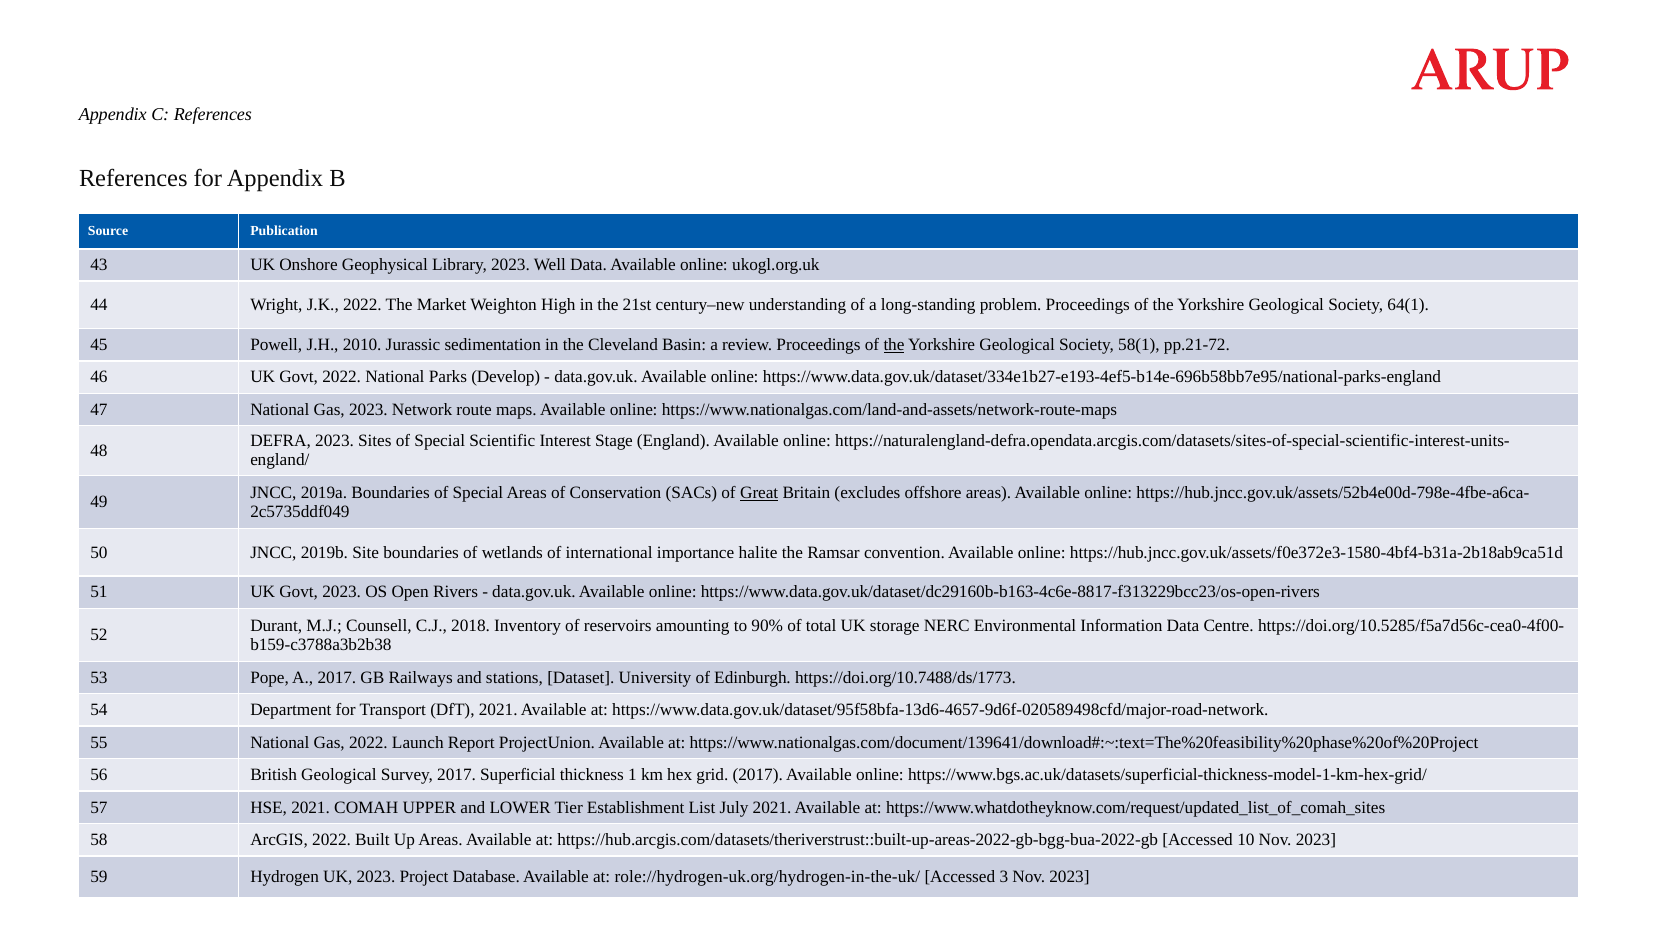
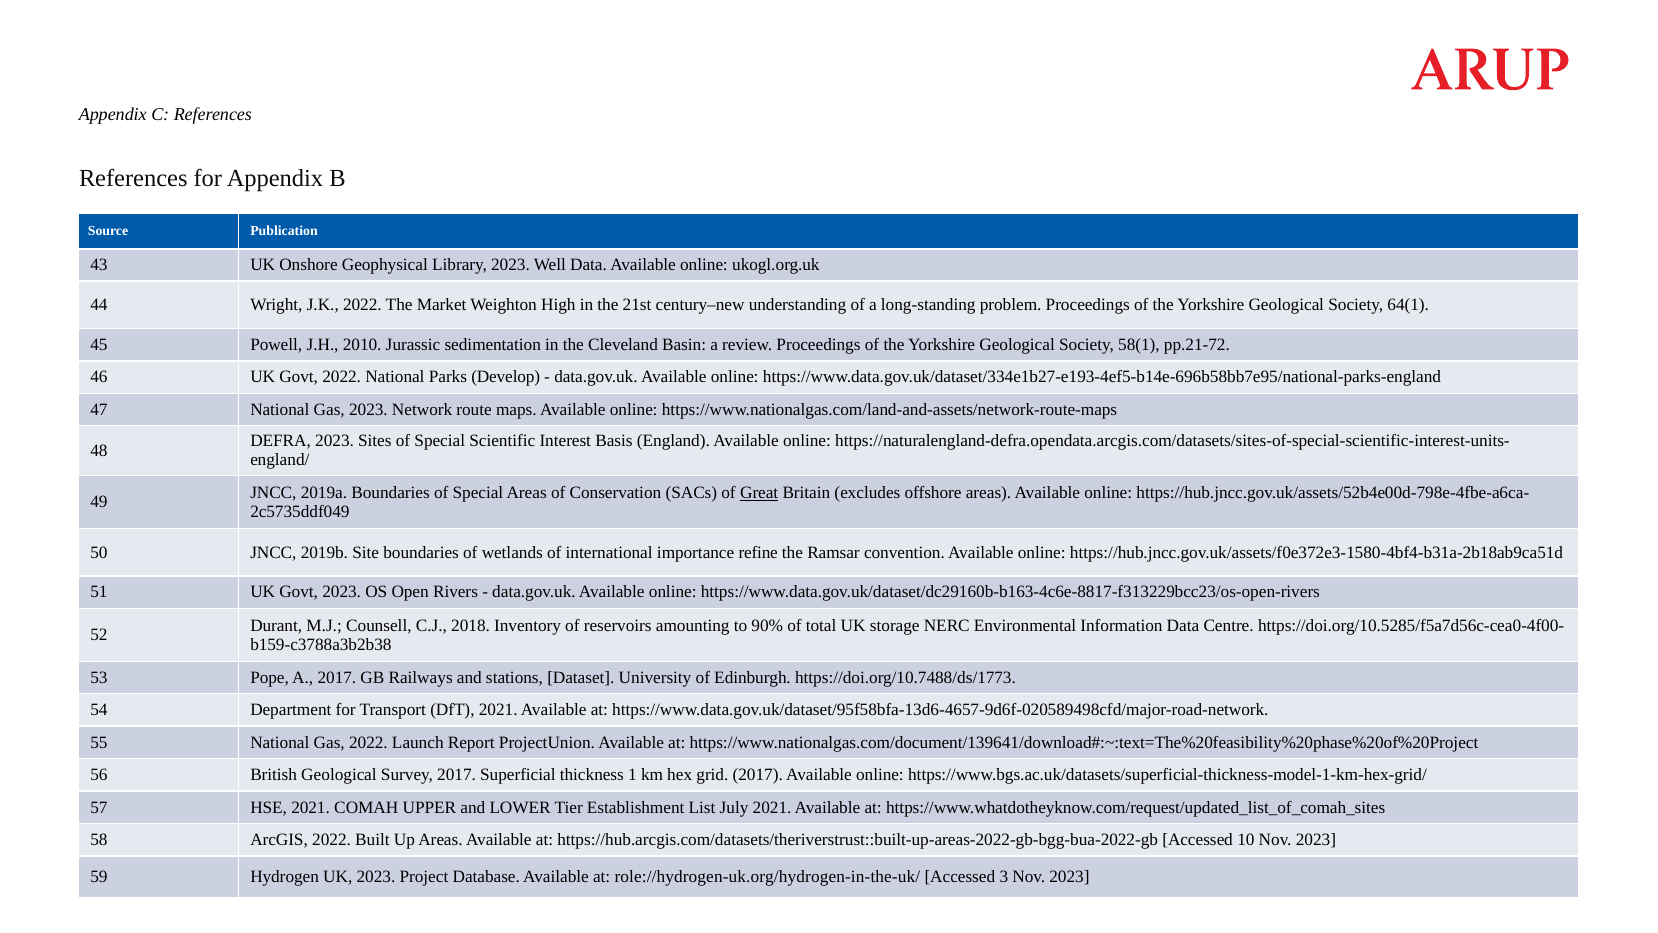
the at (894, 345) underline: present -> none
Stage: Stage -> Basis
halite: halite -> refine
